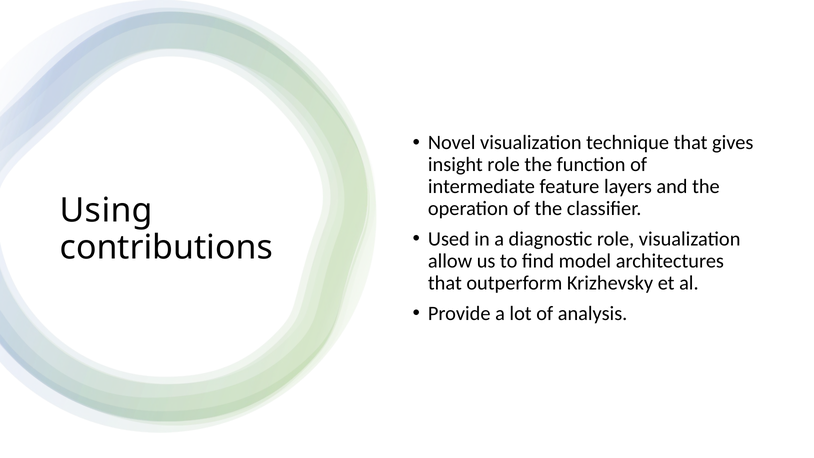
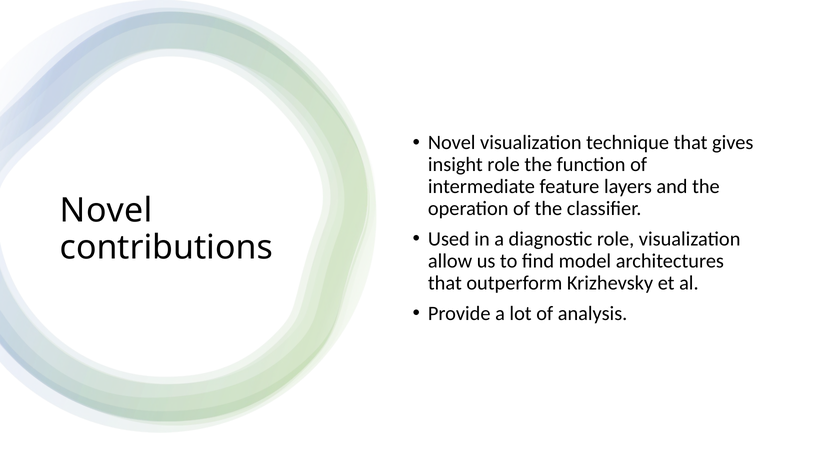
Using at (106, 211): Using -> Novel
